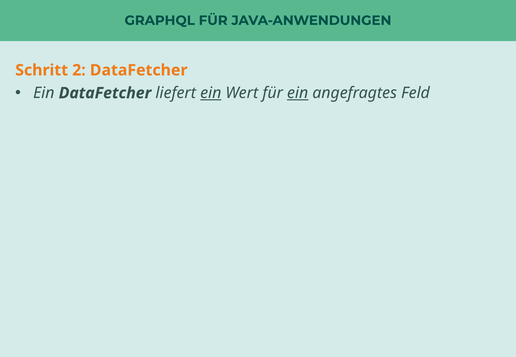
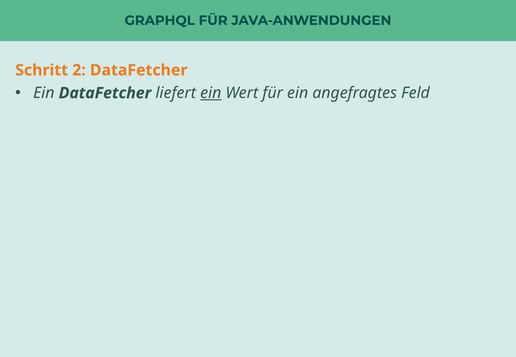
ein at (298, 93) underline: present -> none
